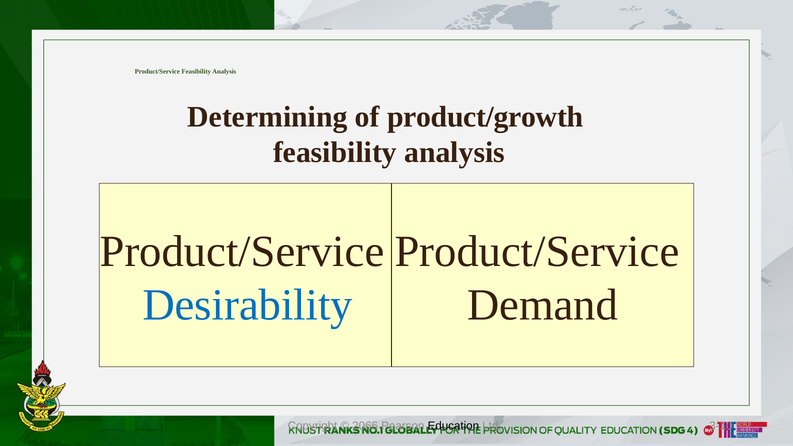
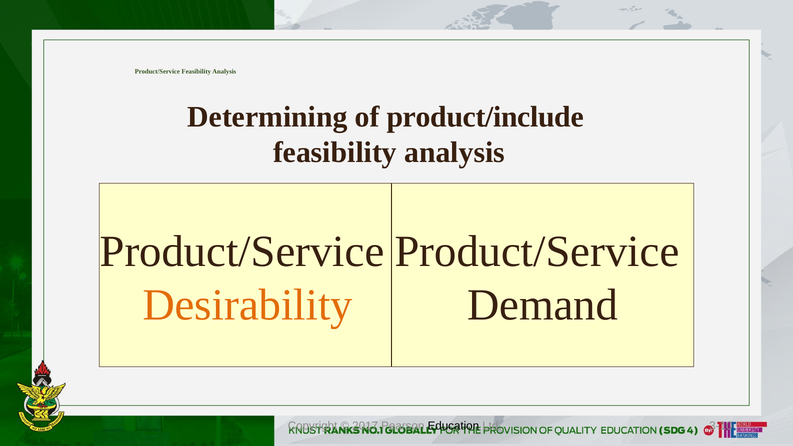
product/growth: product/growth -> product/include
Desirability colour: blue -> orange
2066: 2066 -> 2017
